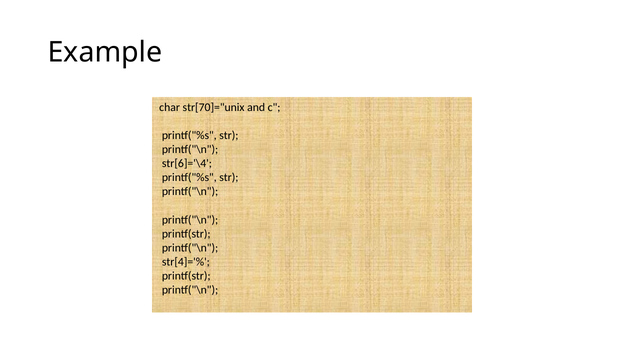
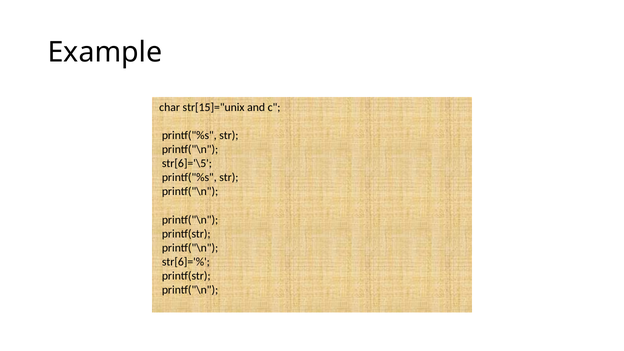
str[70]="unix: str[70]="unix -> str[15]="unix
str[6]='\4: str[6]='\4 -> str[6]='\5
str[4]='%: str[4]='% -> str[6]='%
